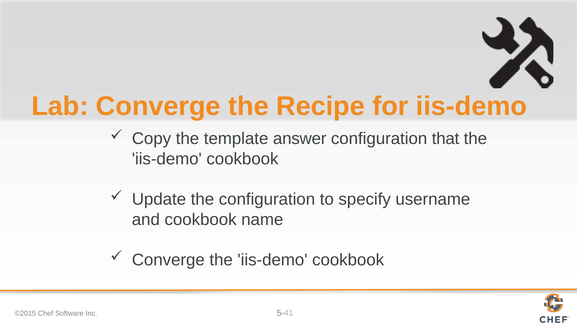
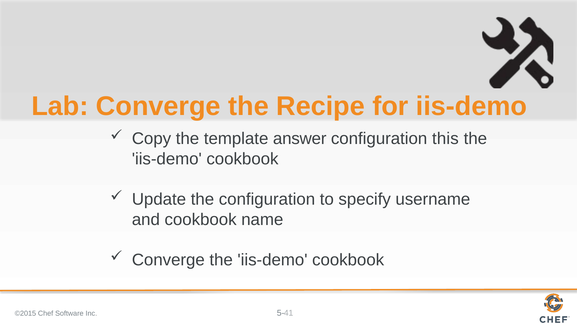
that: that -> this
